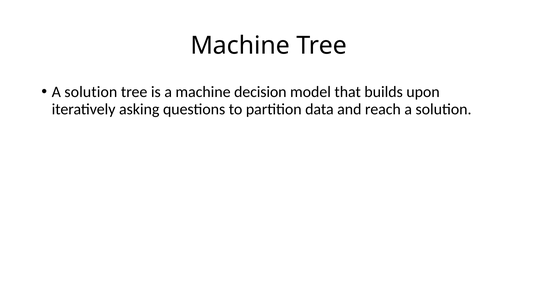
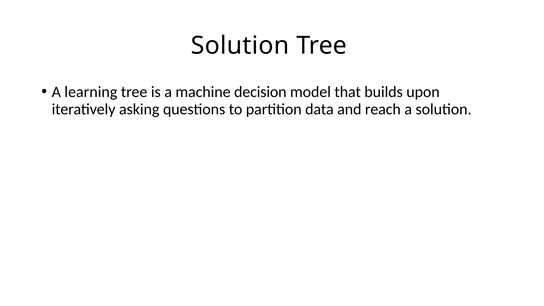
Machine at (240, 46): Machine -> Solution
solution at (91, 92): solution -> learning
